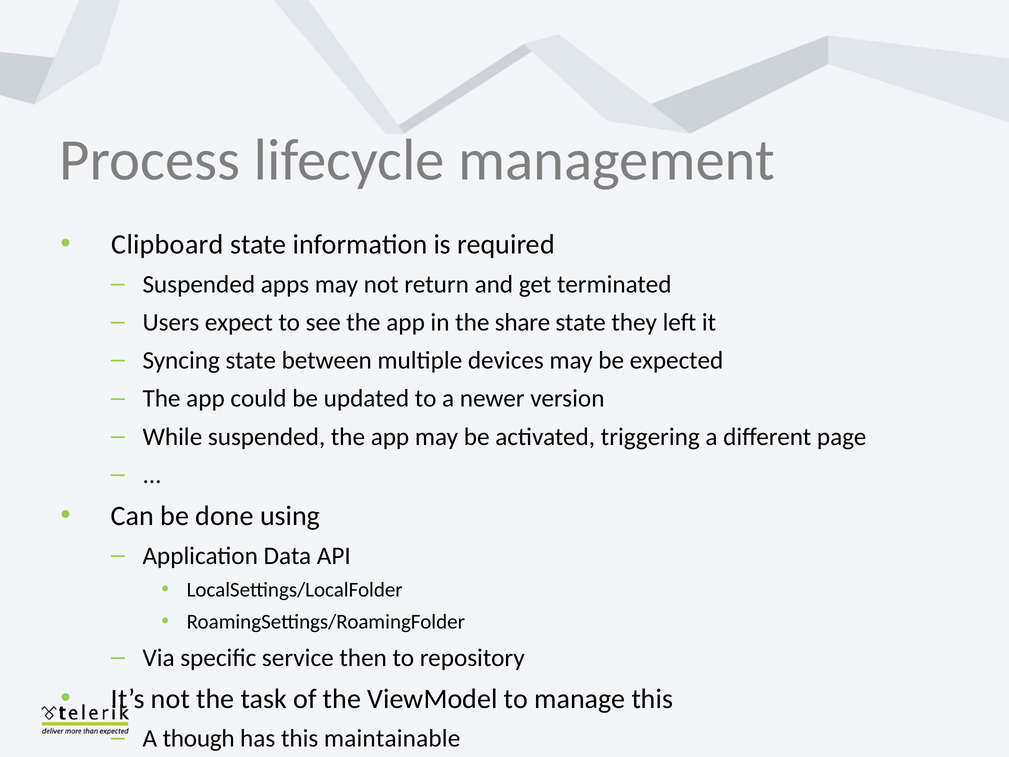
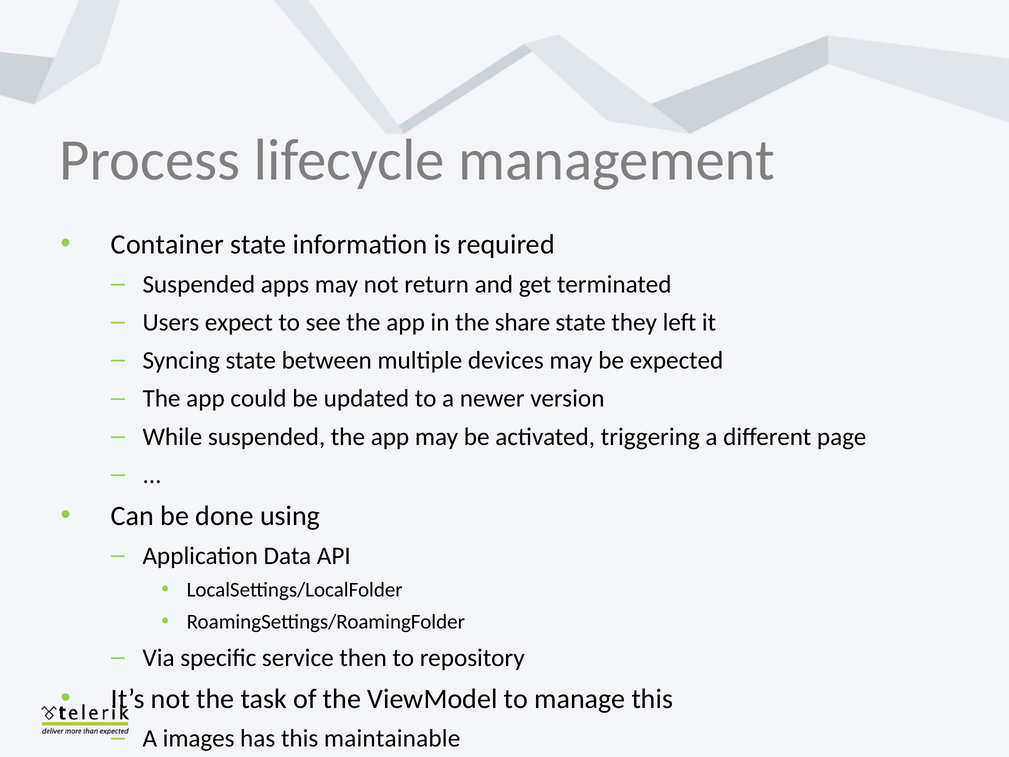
Clipboard: Clipboard -> Container
though: though -> images
